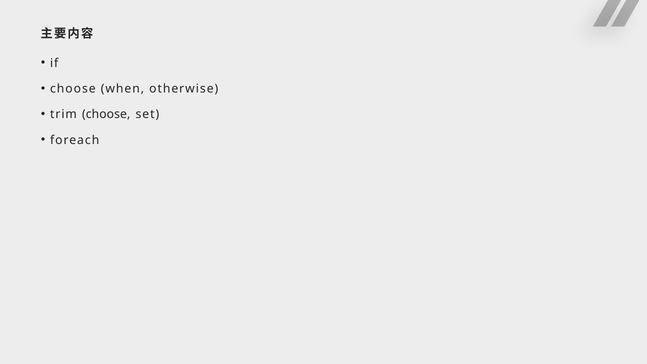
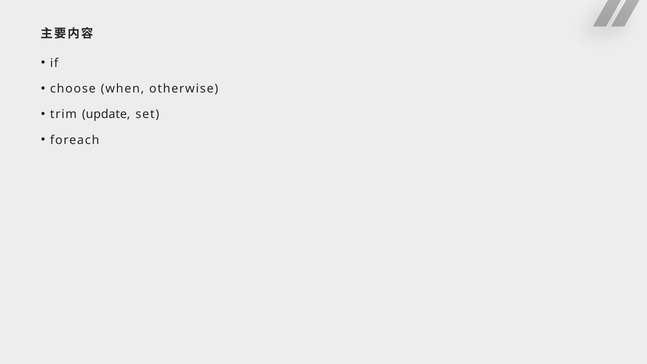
trim choose: choose -> update
